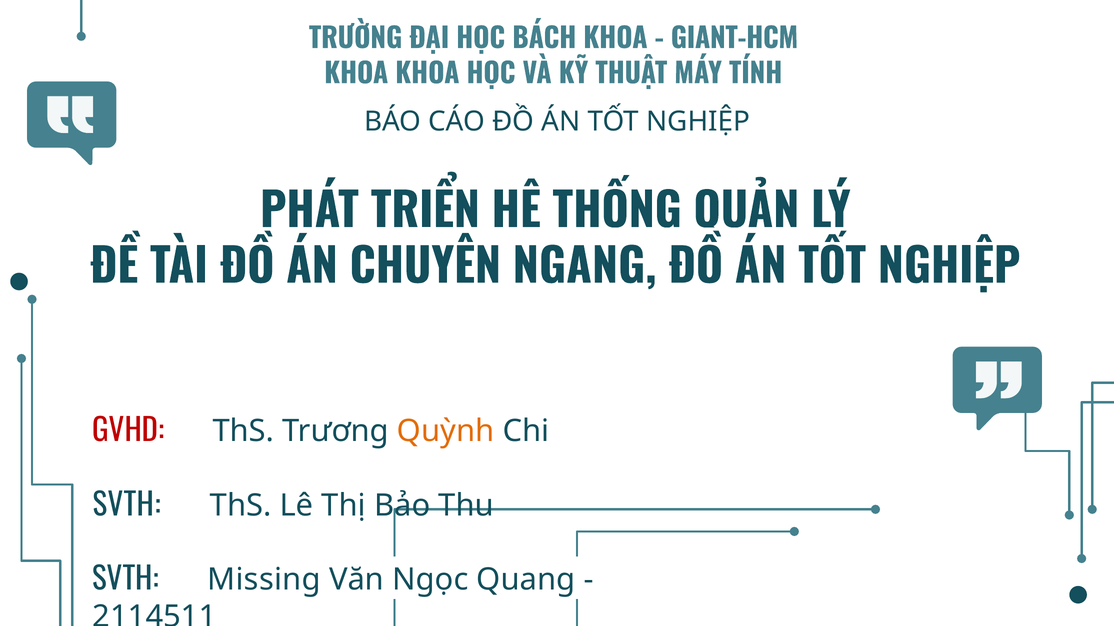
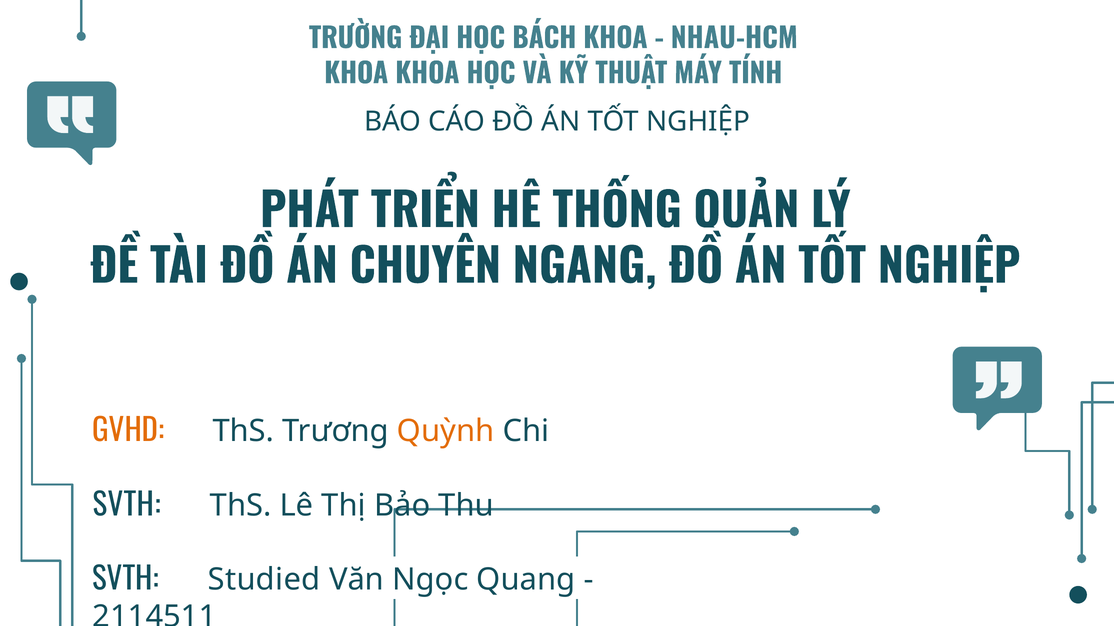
GIANT-HCM: GIANT-HCM -> NHAU-HCM
GVHD colour: red -> orange
Missing: Missing -> Studied
